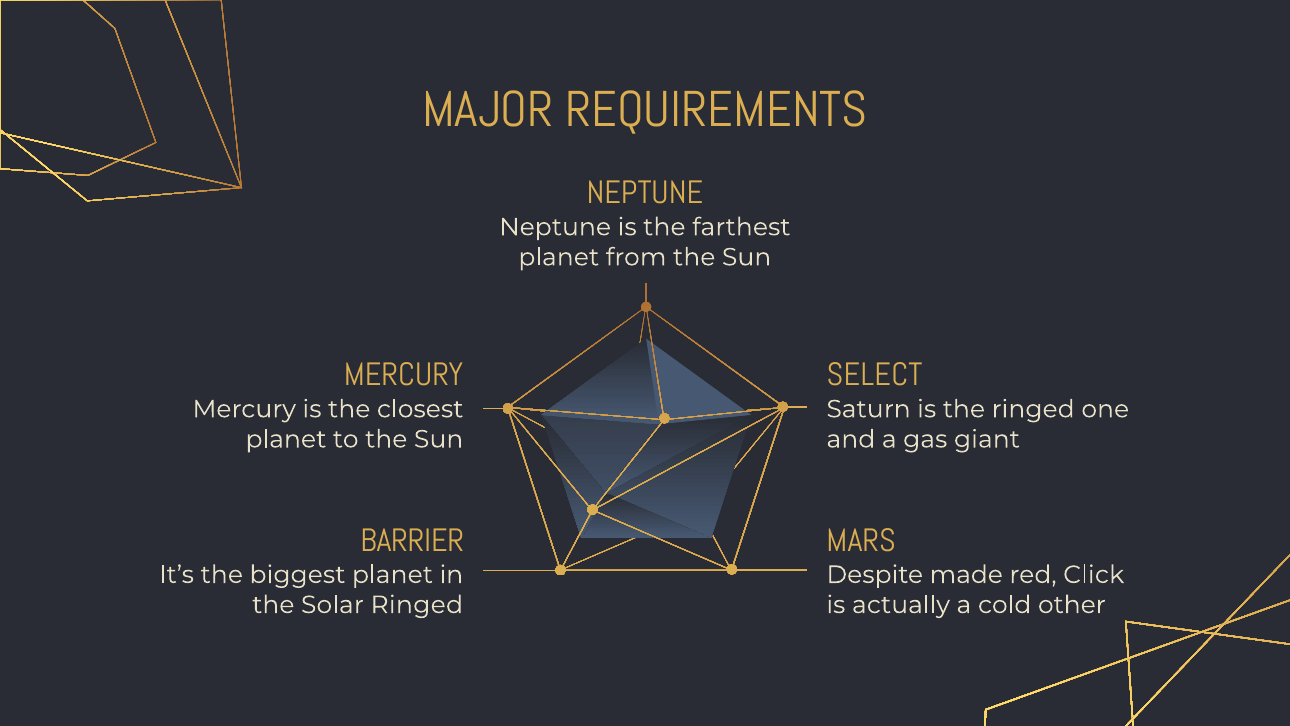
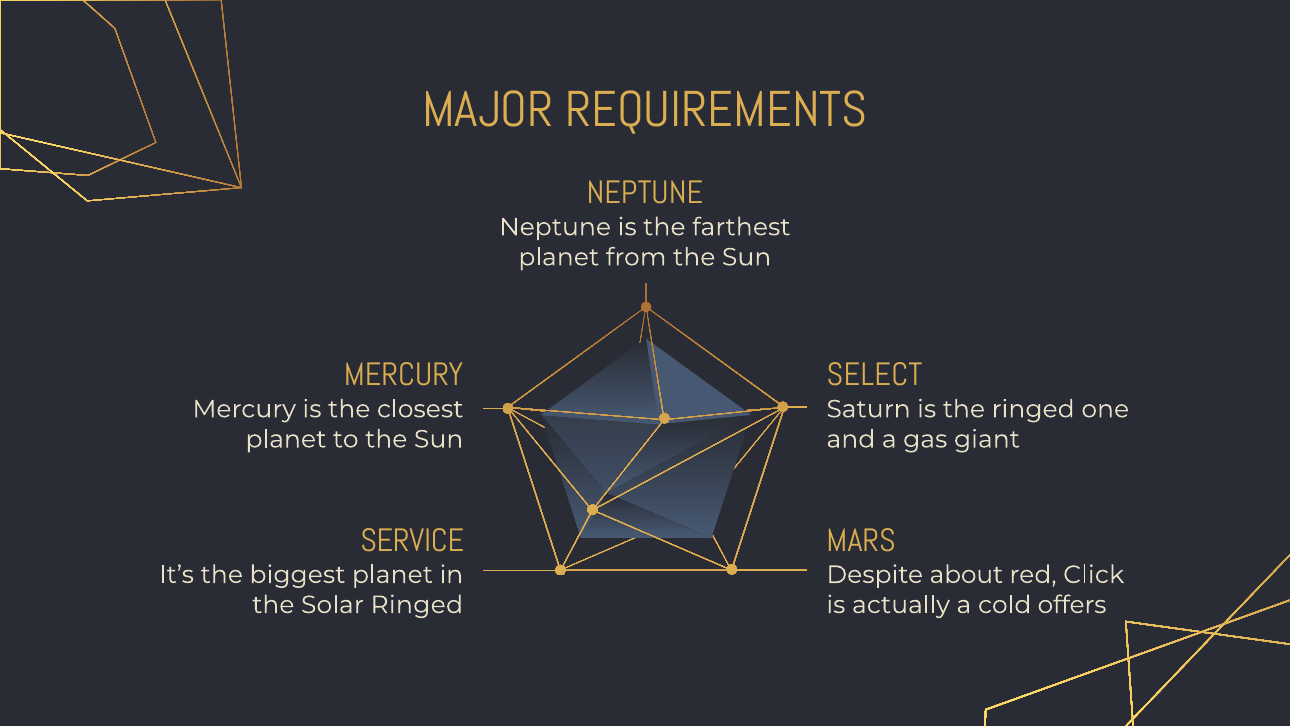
BARRIER: BARRIER -> SERVICE
made: made -> about
other: other -> offers
